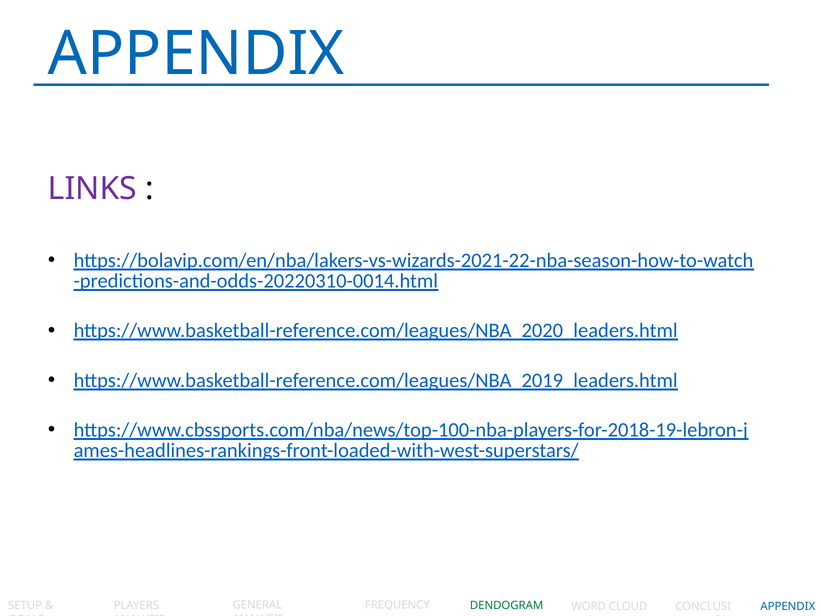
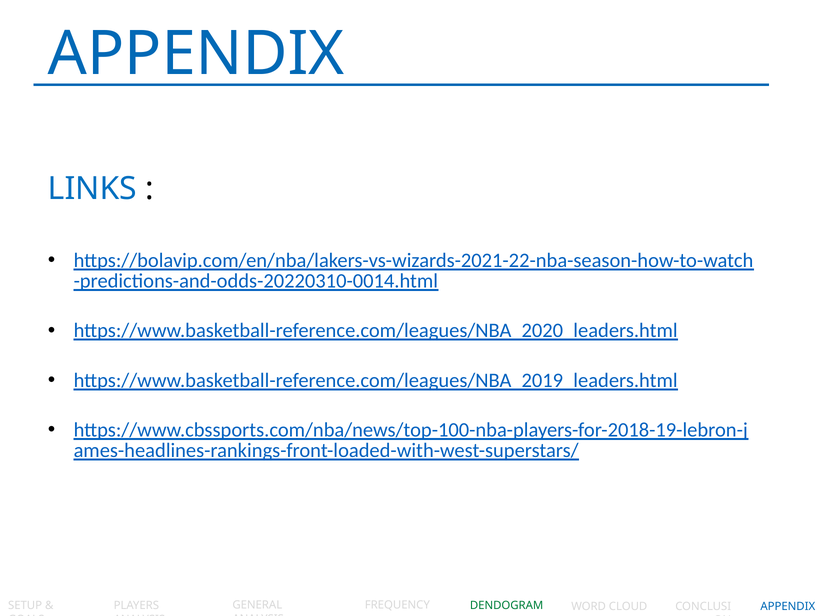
LINKS colour: purple -> blue
